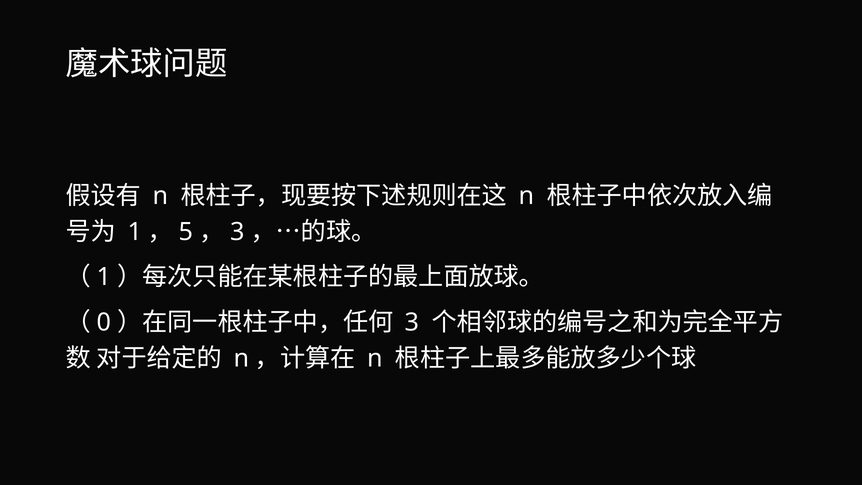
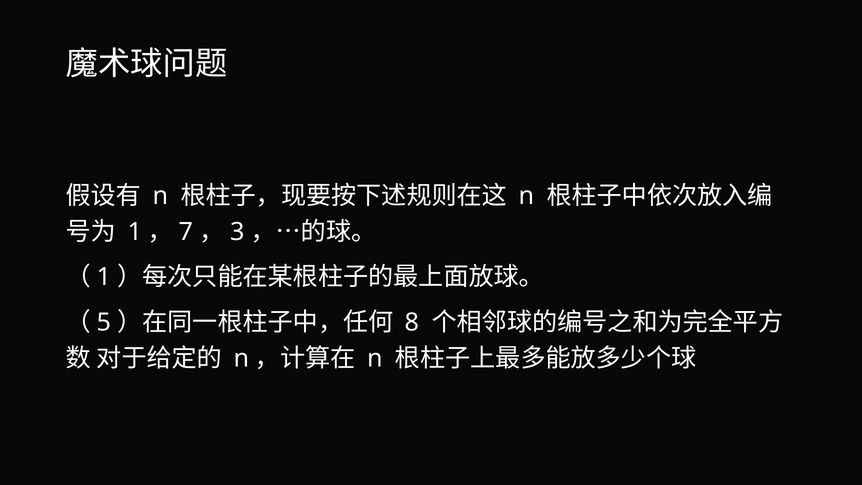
5: 5 -> 7
0: 0 -> 5
3 at (412, 322): 3 -> 8
